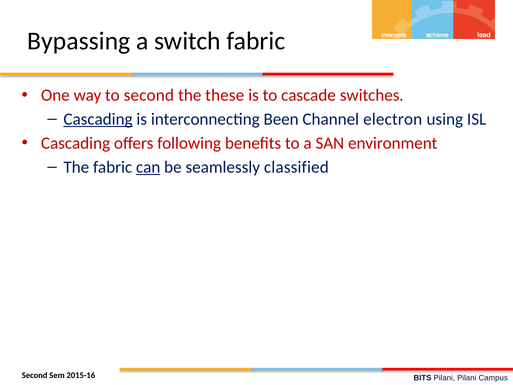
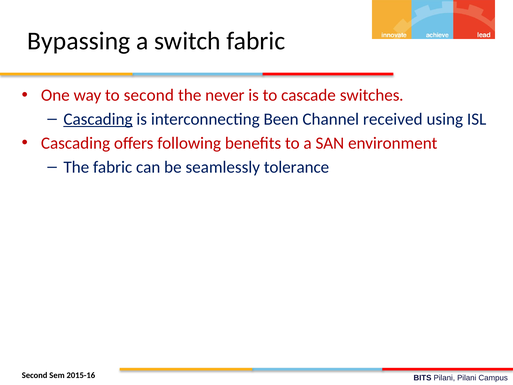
these: these -> never
electron: electron -> received
can underline: present -> none
classified: classified -> tolerance
